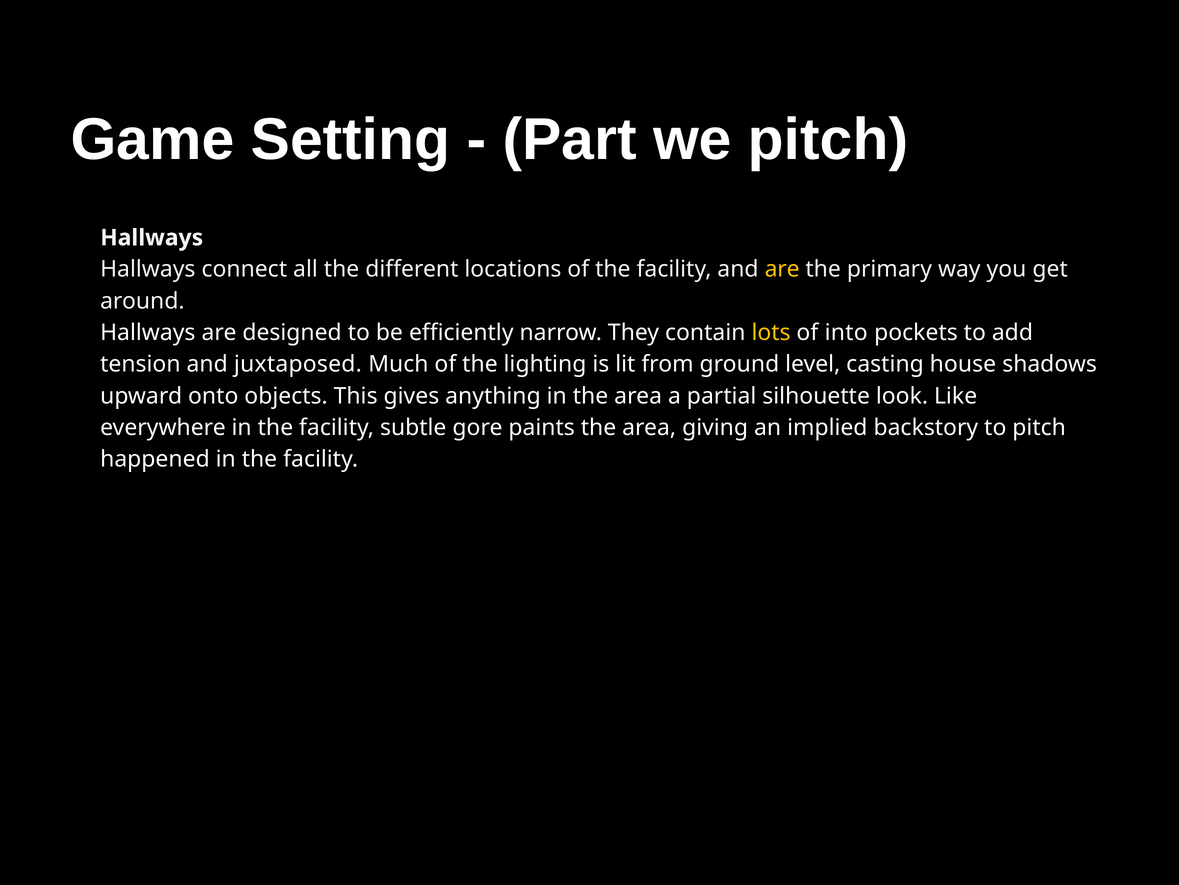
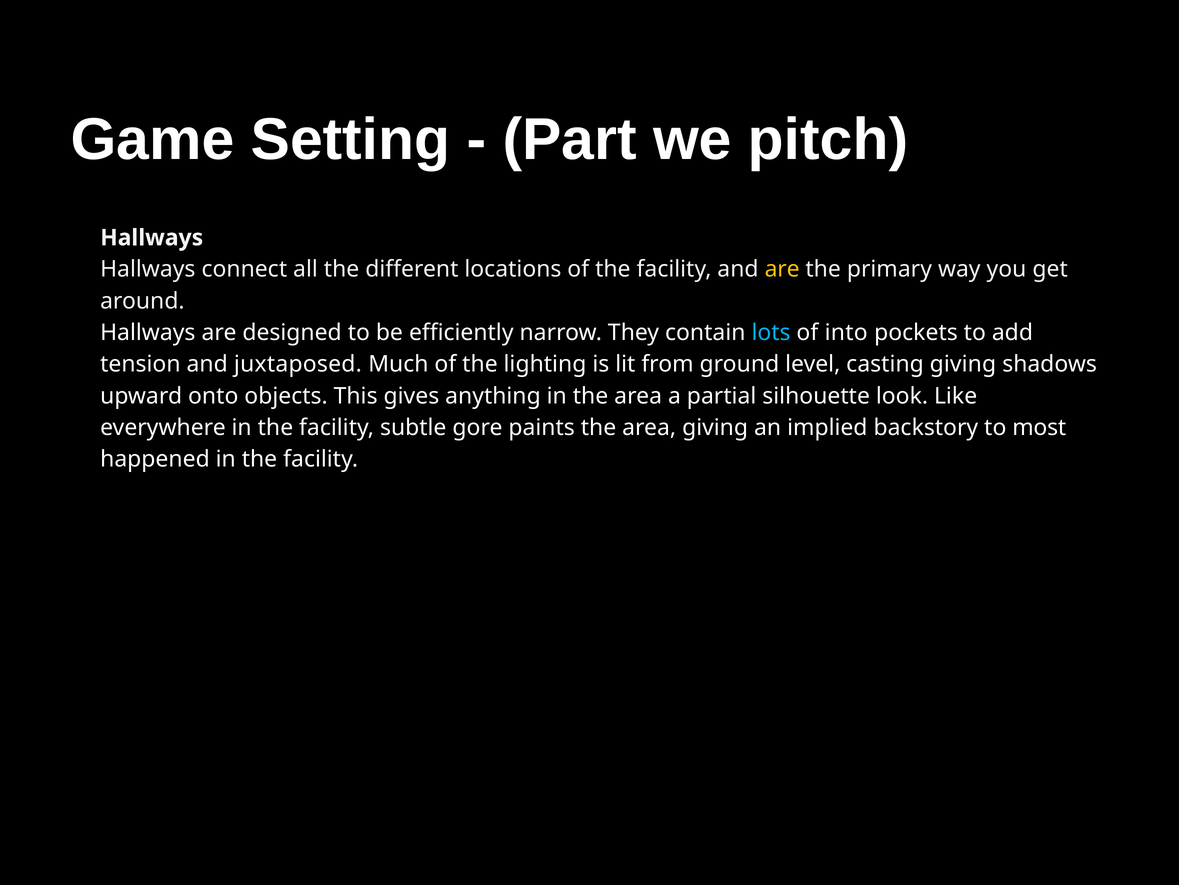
lots colour: yellow -> light blue
casting house: house -> giving
to pitch: pitch -> most
